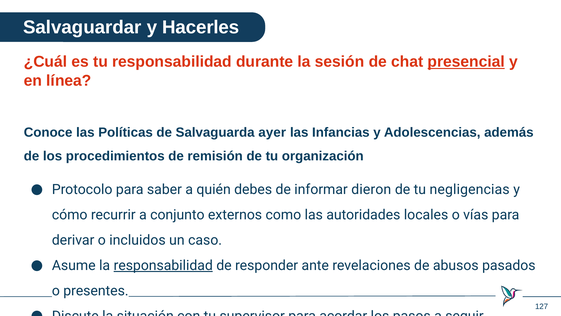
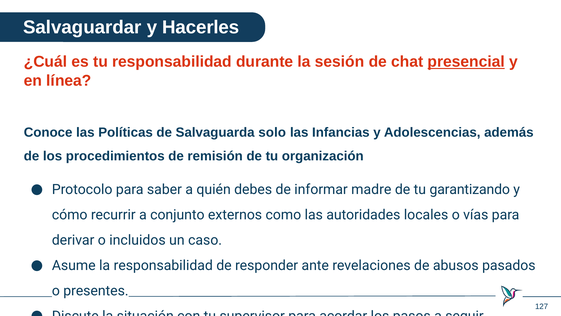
Salvaguarda ayer: ayer -> solo
dieron: dieron -> madre
negligencias: negligencias -> garantizando
responsabilidad at (163, 265) underline: present -> none
